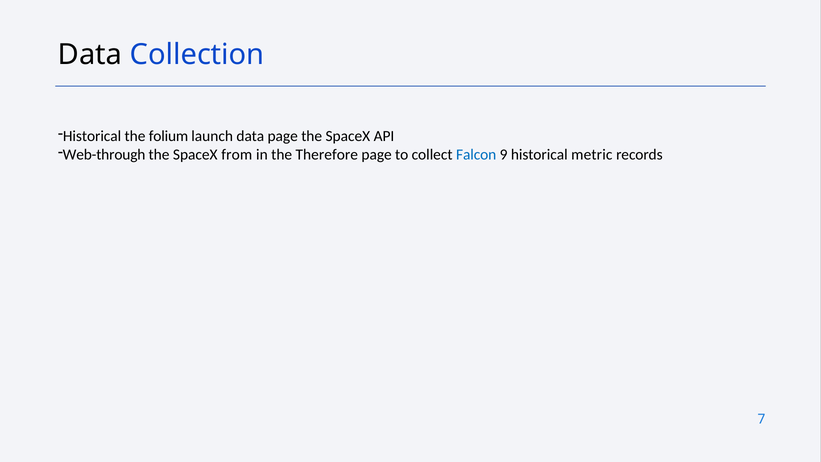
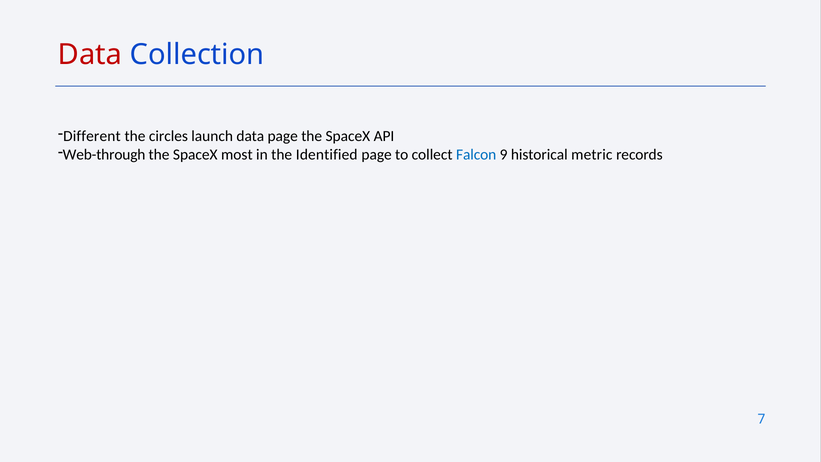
Data at (90, 55) colour: black -> red
Historical at (92, 136): Historical -> Different
folium: folium -> circles
from: from -> most
Therefore: Therefore -> Identified
